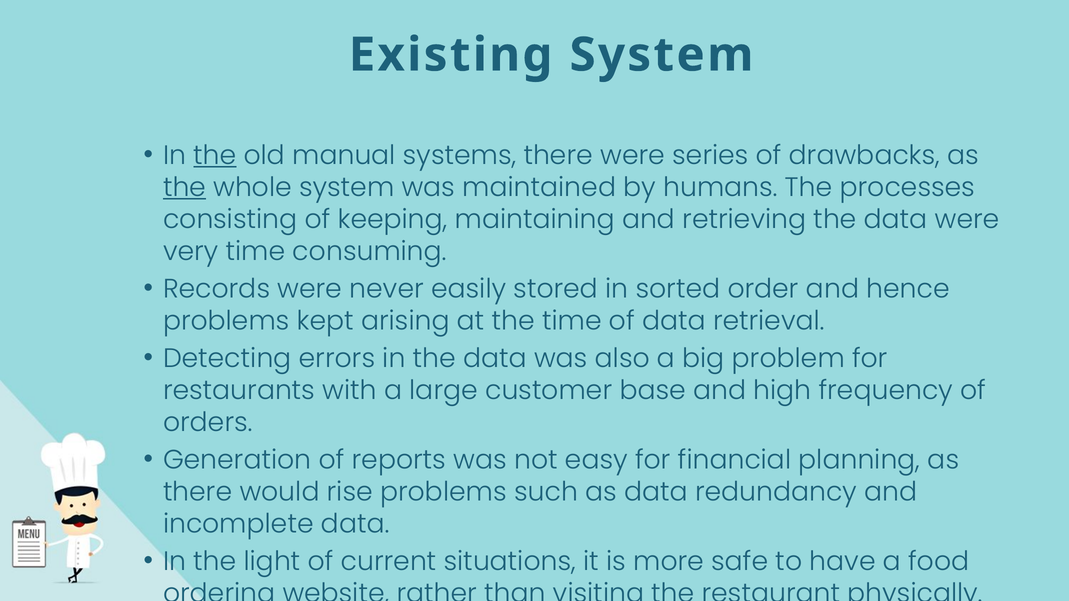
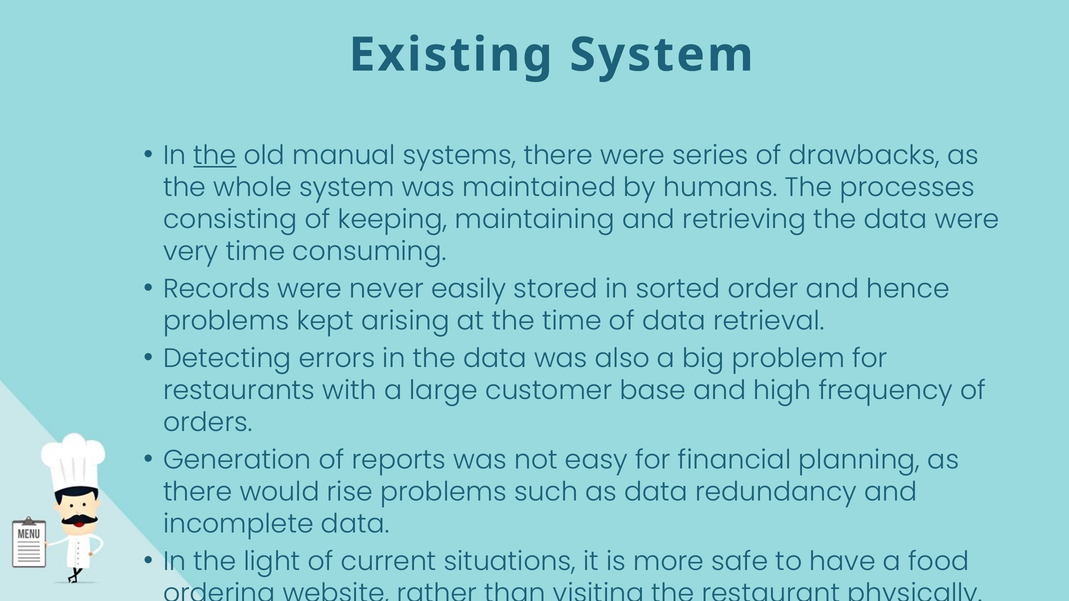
the at (185, 188) underline: present -> none
